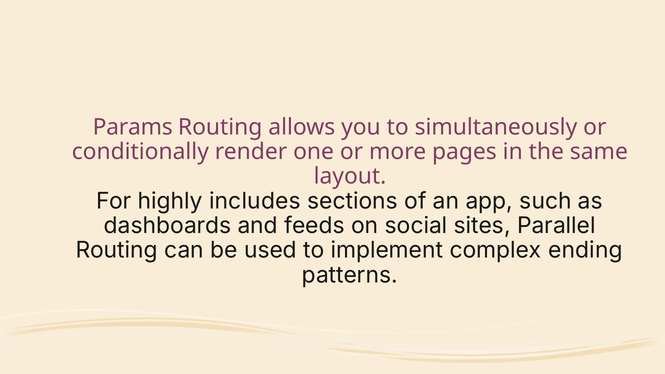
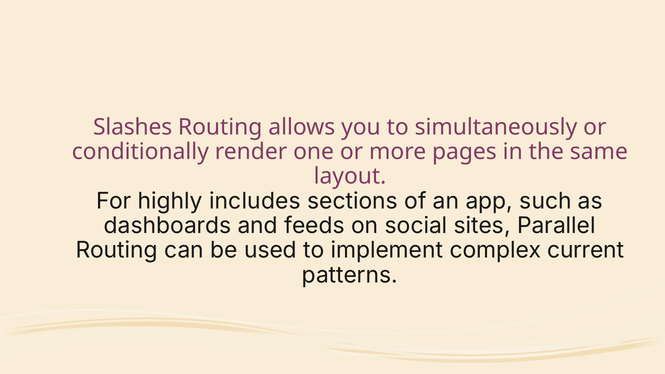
Params: Params -> Slashes
ending: ending -> current
